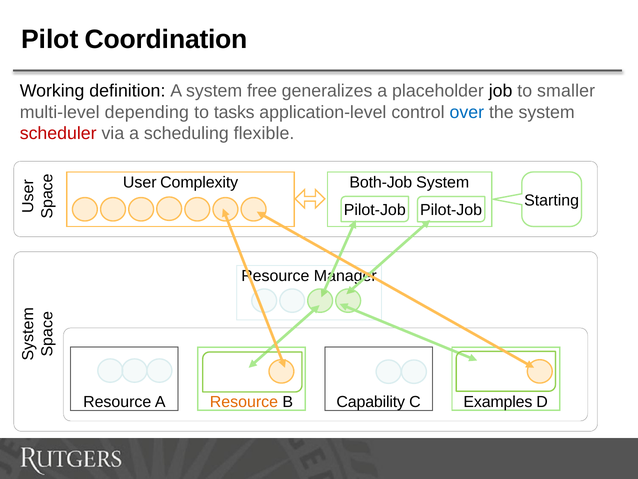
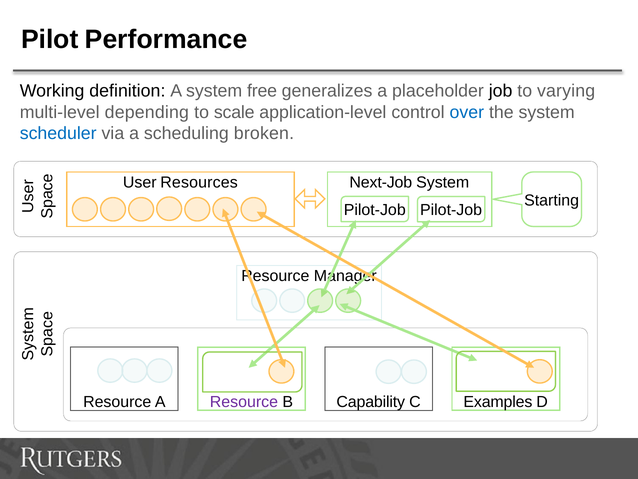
Coordination: Coordination -> Performance
smaller: smaller -> varying
tasks: tasks -> scale
scheduler colour: red -> blue
flexible: flexible -> broken
Complexity: Complexity -> Resources
Both-Job: Both-Job -> Next-Job
Resource at (244, 401) colour: orange -> purple
